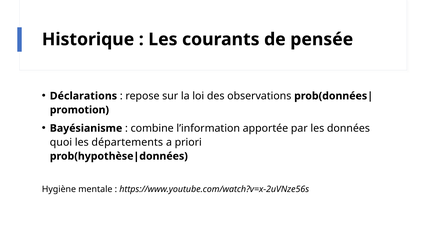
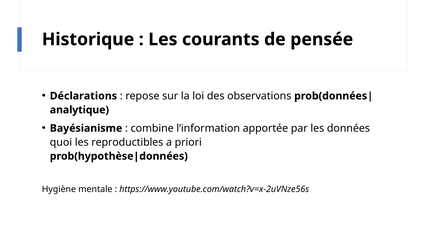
promotion: promotion -> analytique
départements: départements -> reproductibles
